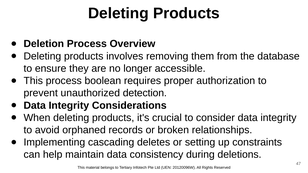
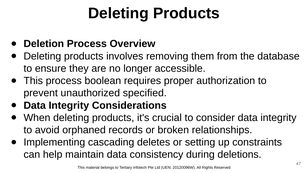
detection: detection -> specified
